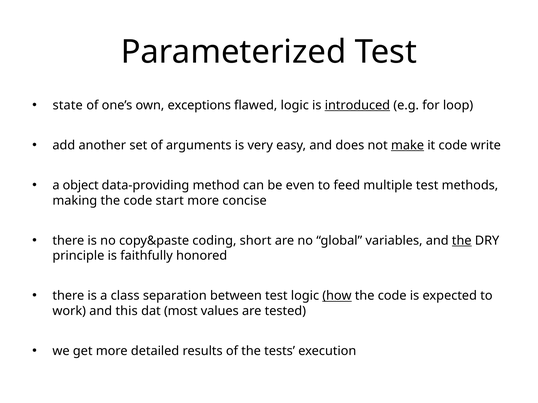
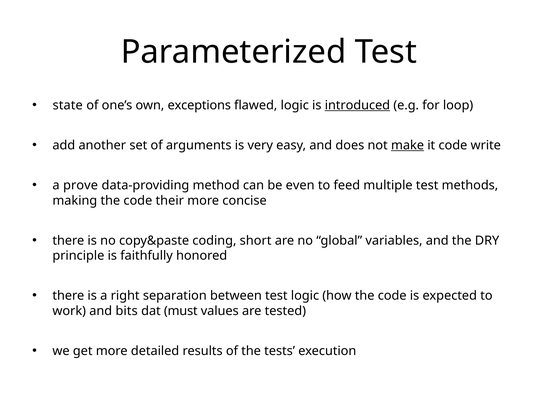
object: object -> prove
start: start -> their
the at (462, 241) underline: present -> none
class: class -> right
how underline: present -> none
this: this -> bits
most: most -> must
